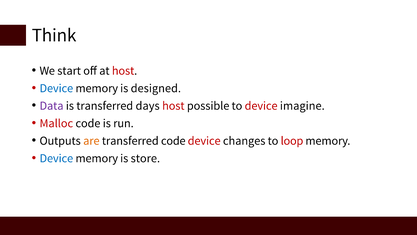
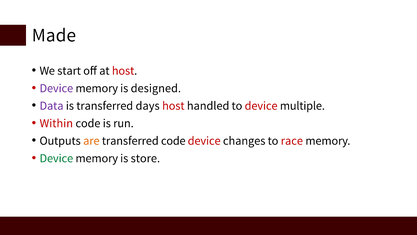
Think: Think -> Made
Device at (56, 88) colour: blue -> purple
possible: possible -> handled
imagine: imagine -> multiple
Malloc: Malloc -> Within
loop: loop -> race
Device at (56, 158) colour: blue -> green
